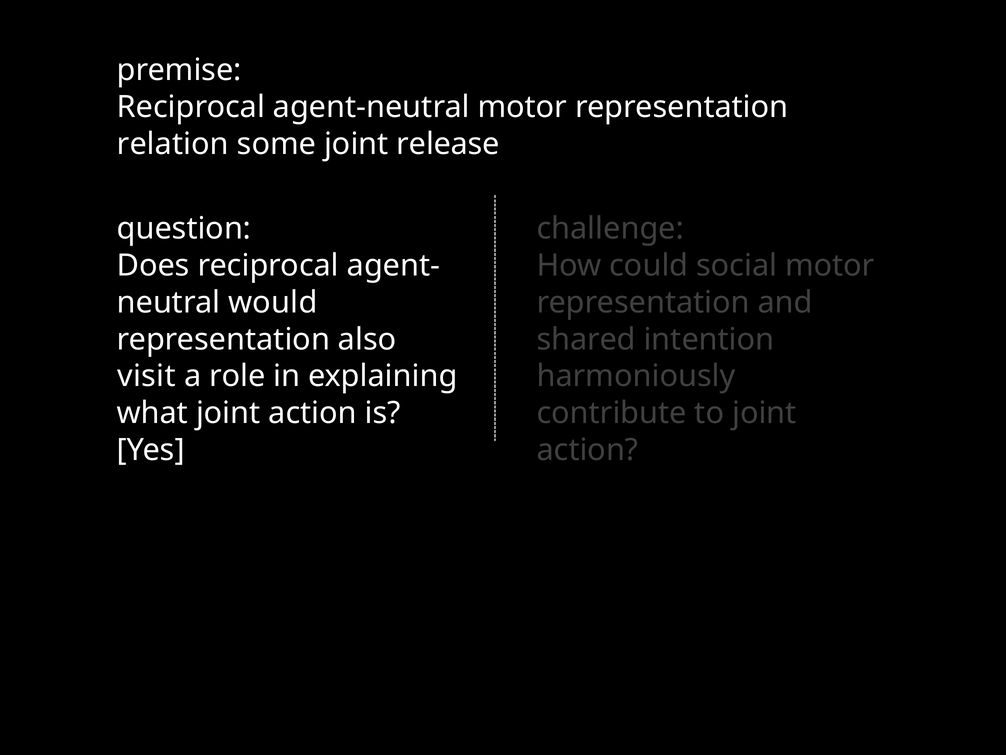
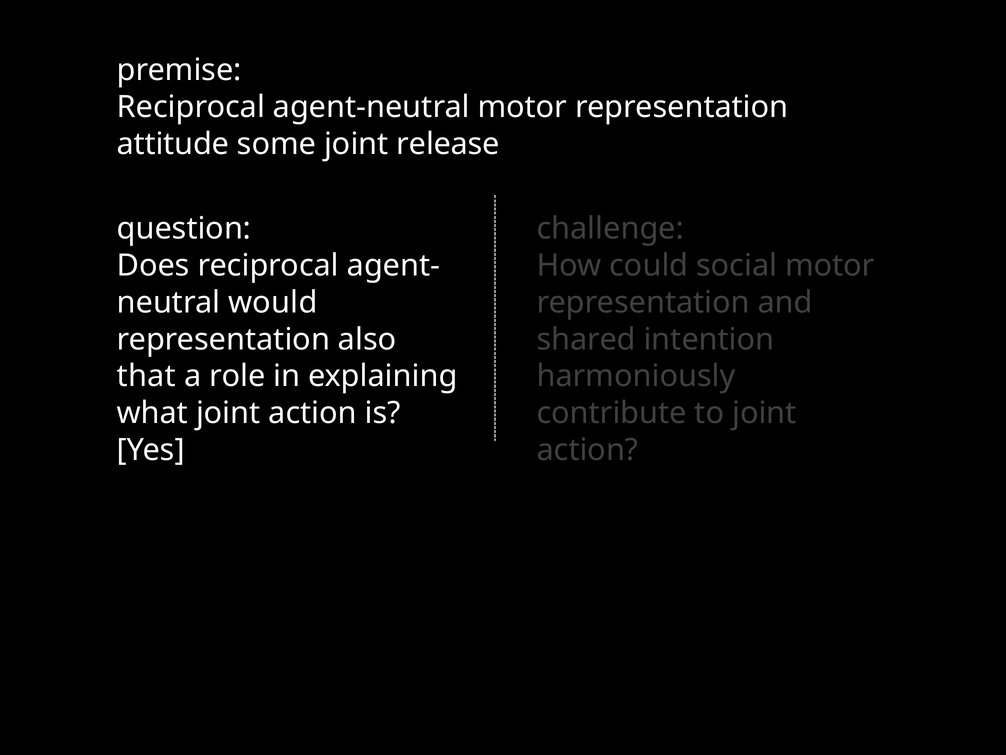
relation: relation -> attitude
visit: visit -> that
